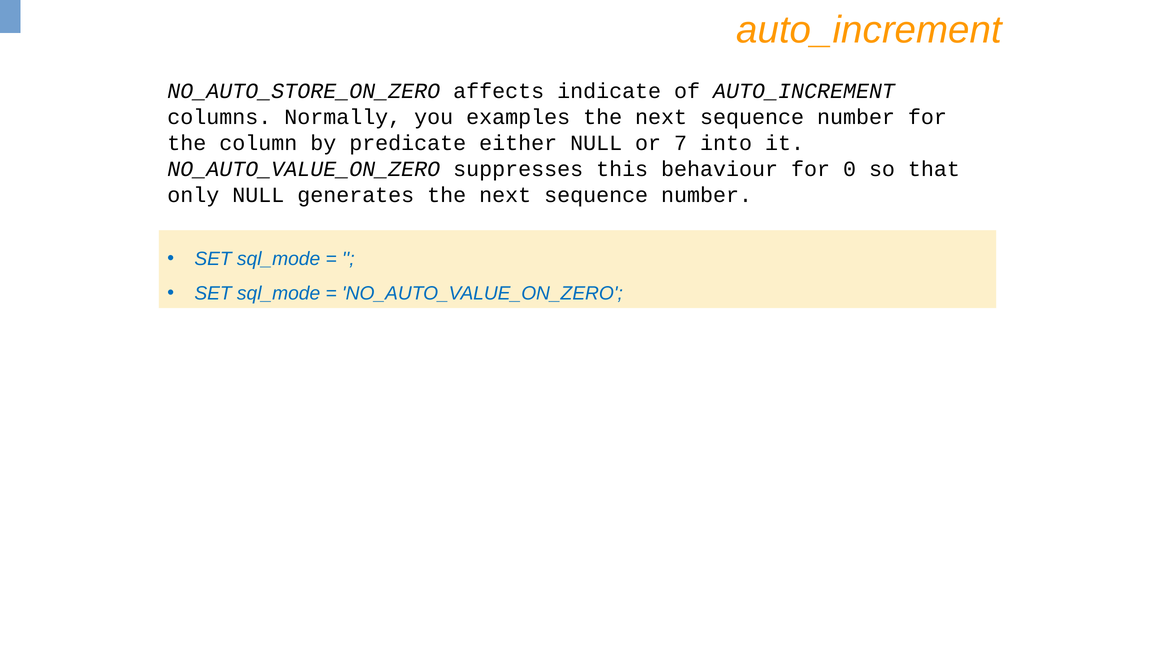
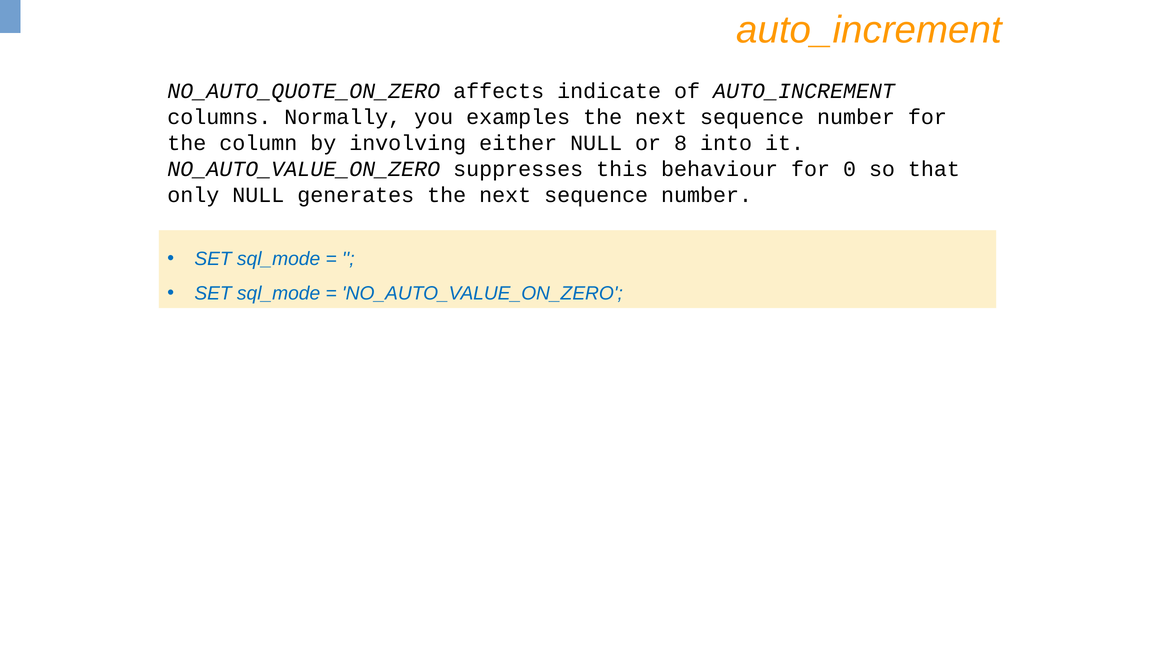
NO_AUTO_STORE_ON_ZERO: NO_AUTO_STORE_ON_ZERO -> NO_AUTO_QUOTE_ON_ZERO
predicate: predicate -> involving
7: 7 -> 8
